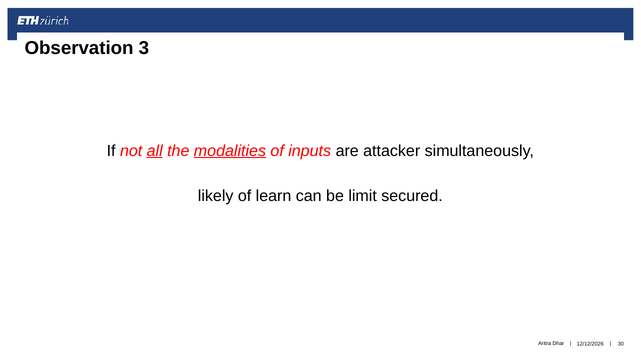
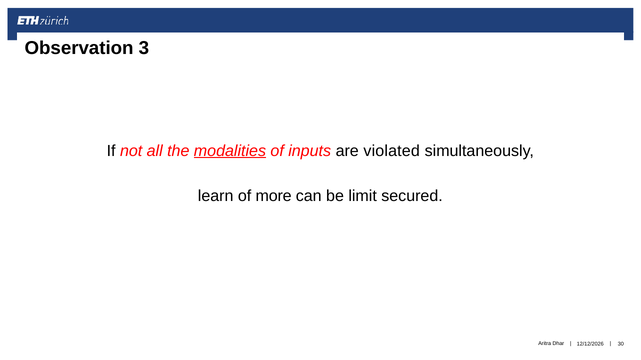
all underline: present -> none
attacker: attacker -> violated
likely: likely -> learn
learn: learn -> more
